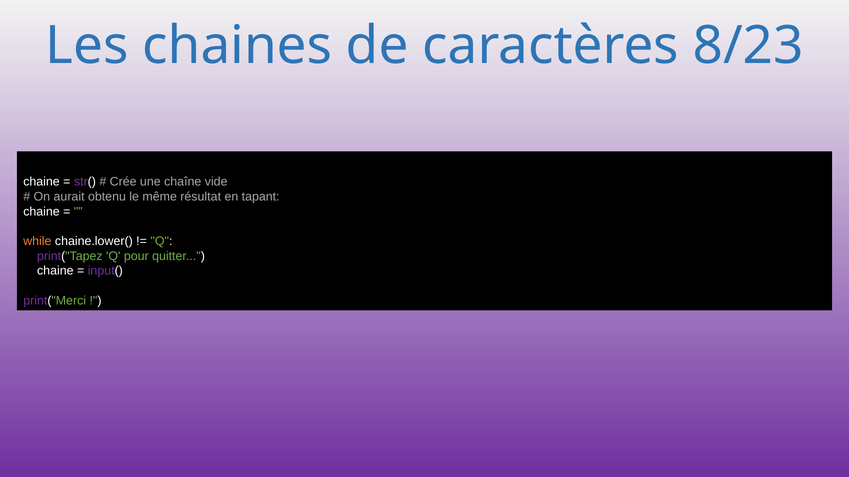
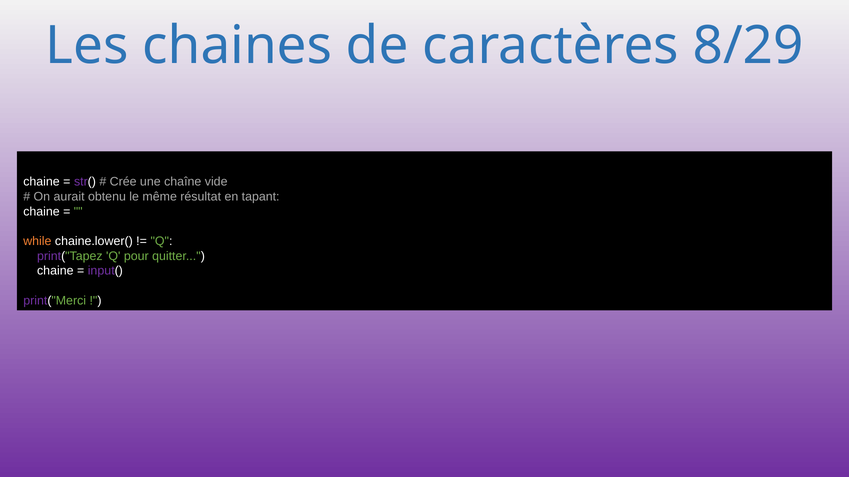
8/23: 8/23 -> 8/29
